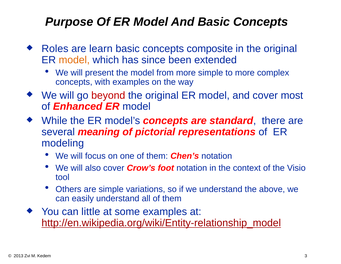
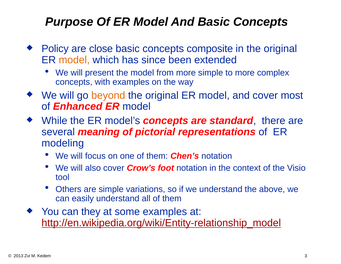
Roles: Roles -> Policy
learn: learn -> close
beyond colour: red -> orange
little: little -> they
